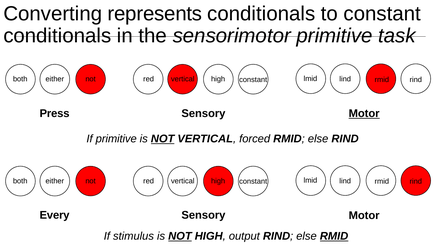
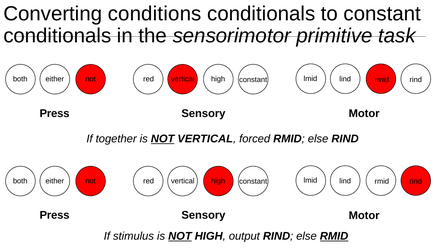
represents: represents -> conditions
Motor at (364, 113) underline: present -> none
If primitive: primitive -> together
Every at (55, 215): Every -> Press
